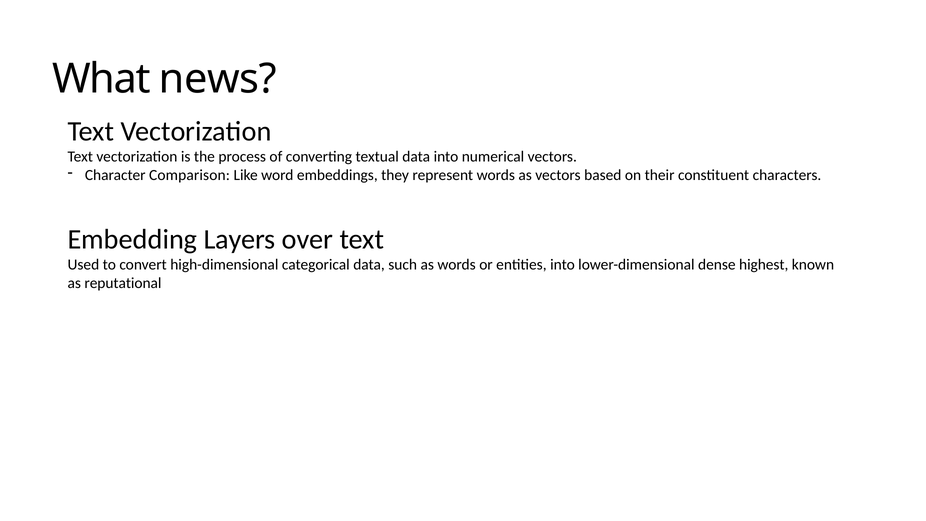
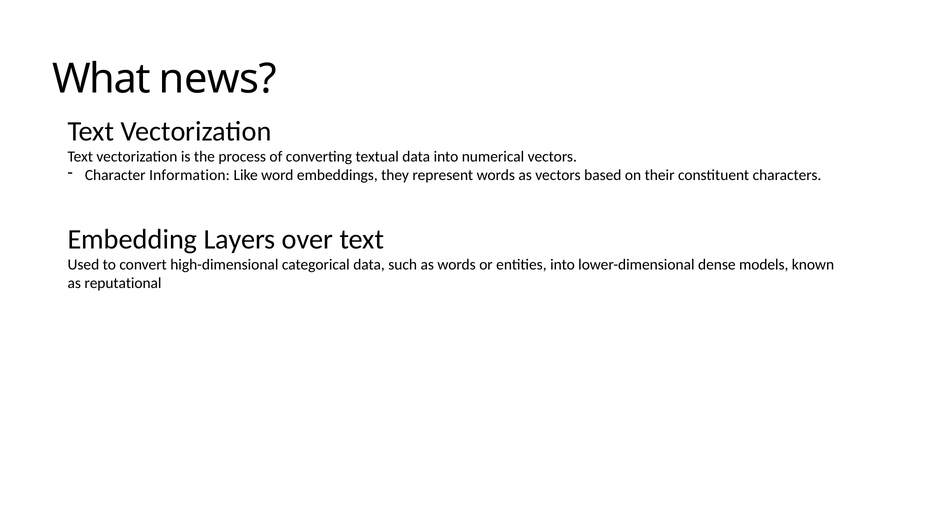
Comparison: Comparison -> Information
highest: highest -> models
